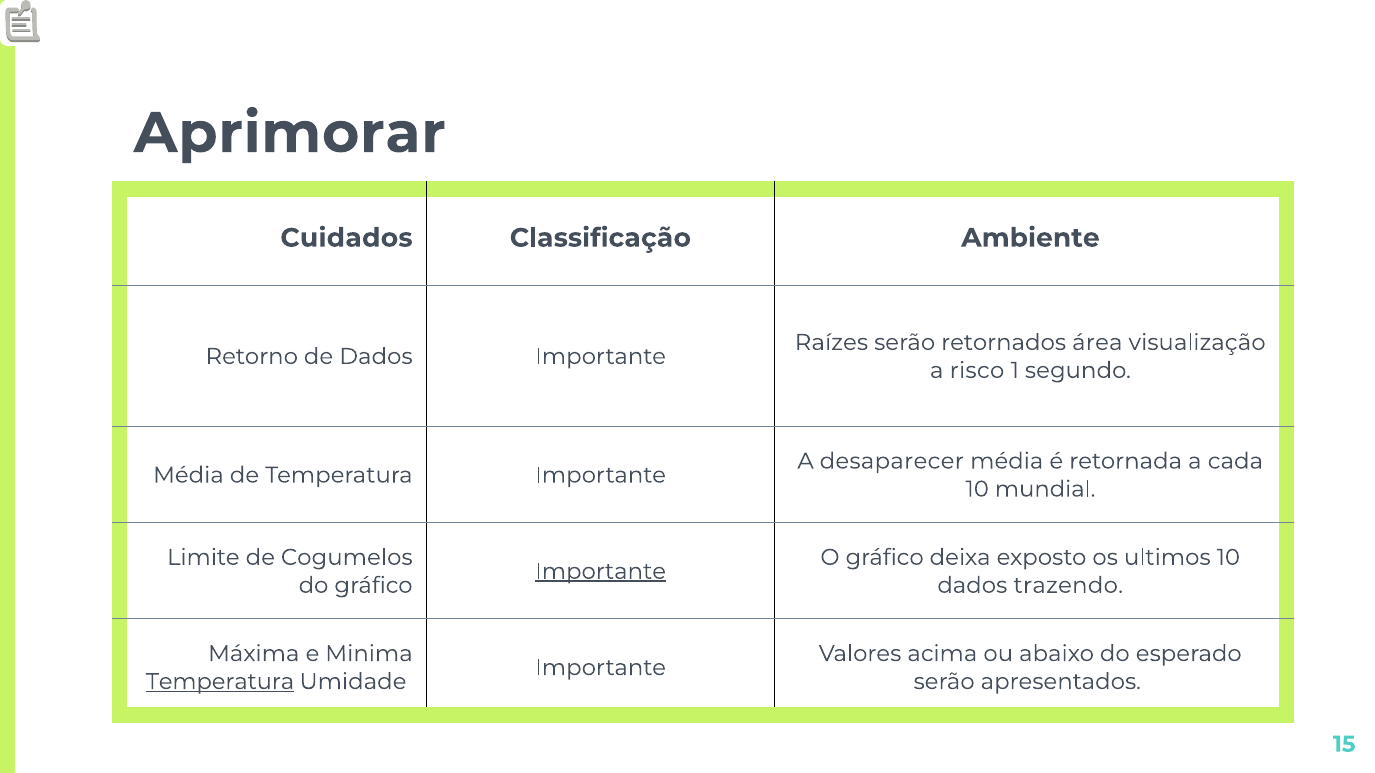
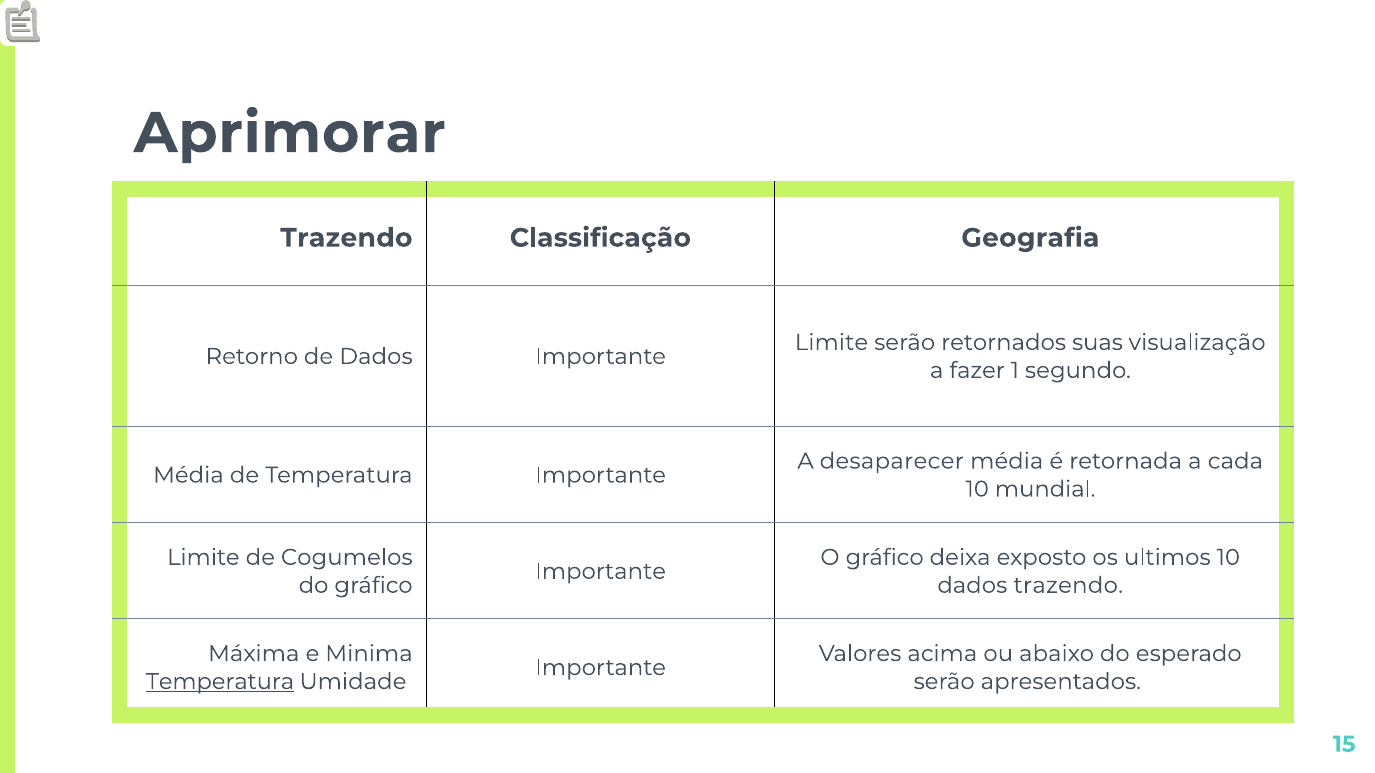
Cuidados at (346, 238): Cuidados -> Trazendo
Ambiente: Ambiente -> Geografia
Raízes at (831, 343): Raízes -> Limite
área: área -> suas
risco: risco -> fazer
Importante at (600, 572) underline: present -> none
